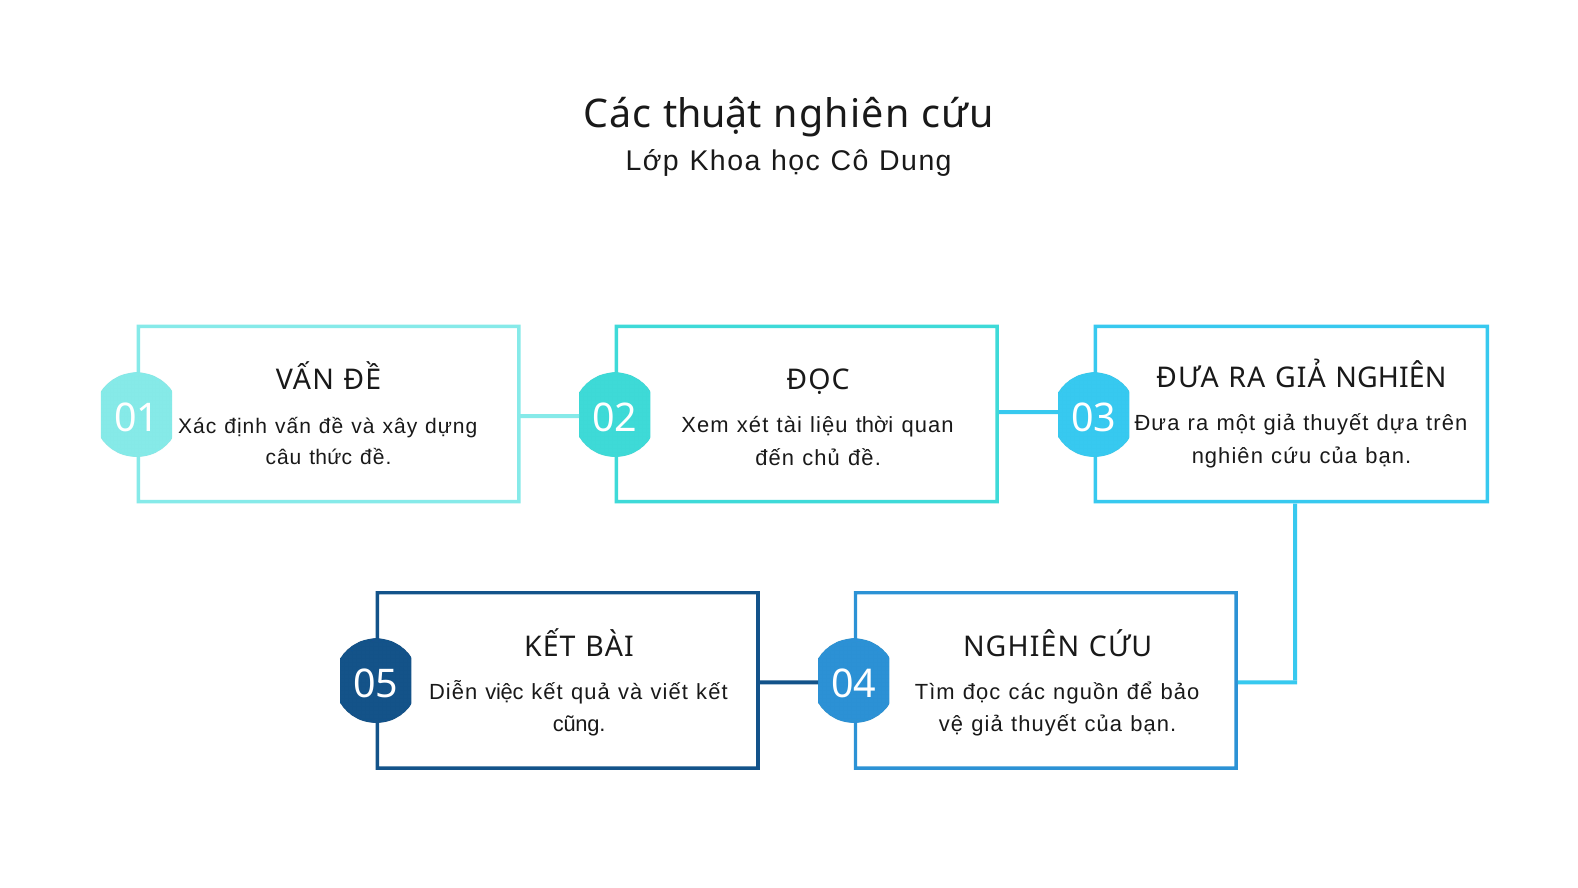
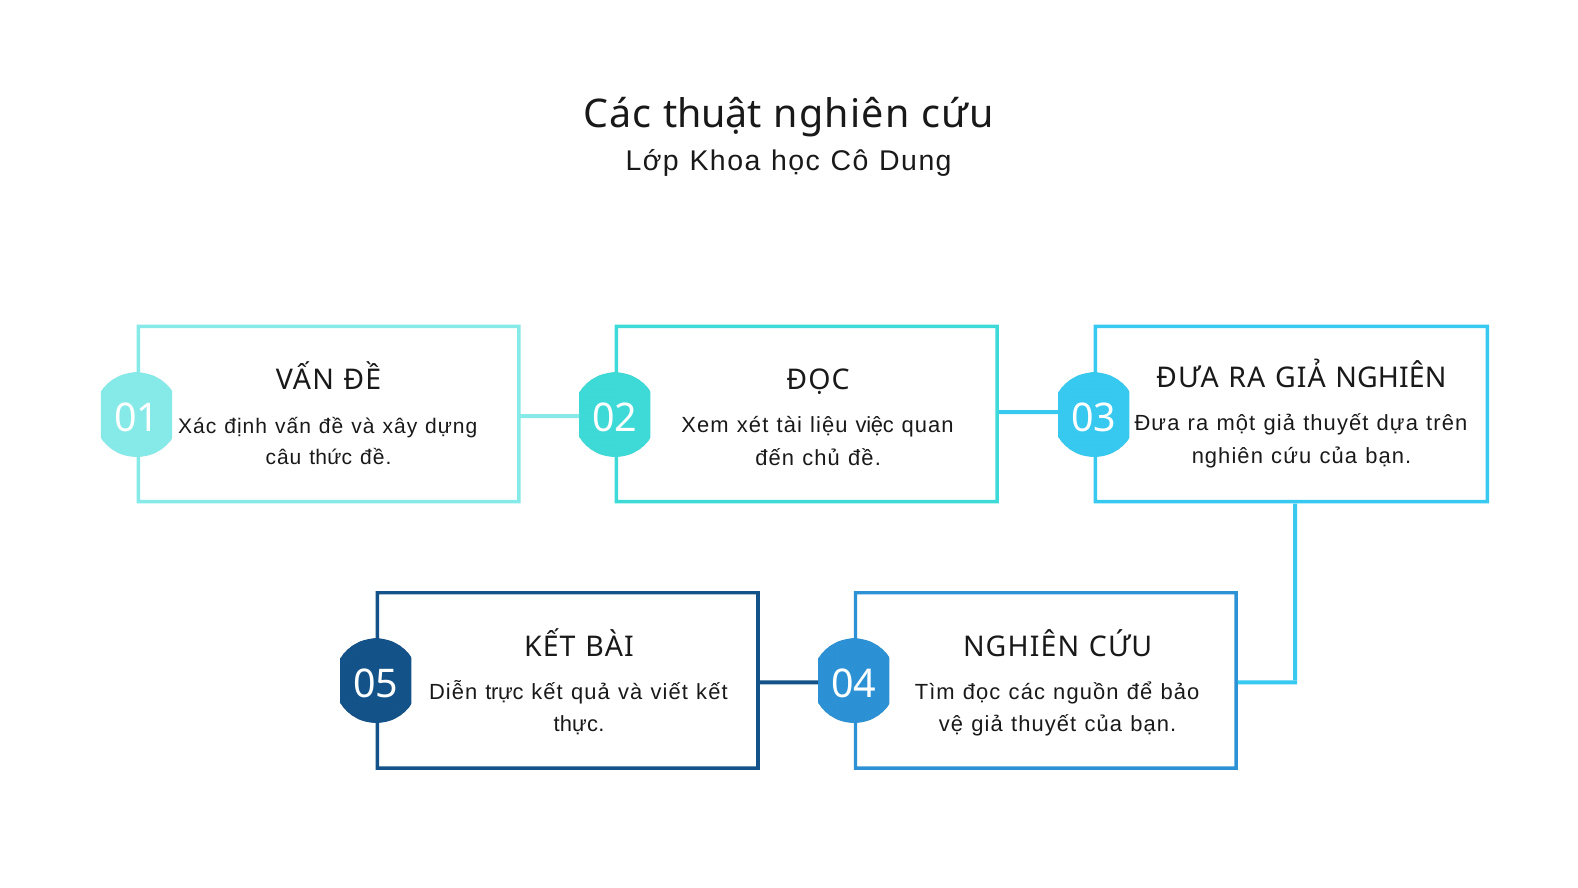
thời: thời -> việc
việc: việc -> trực
cũng: cũng -> thực
